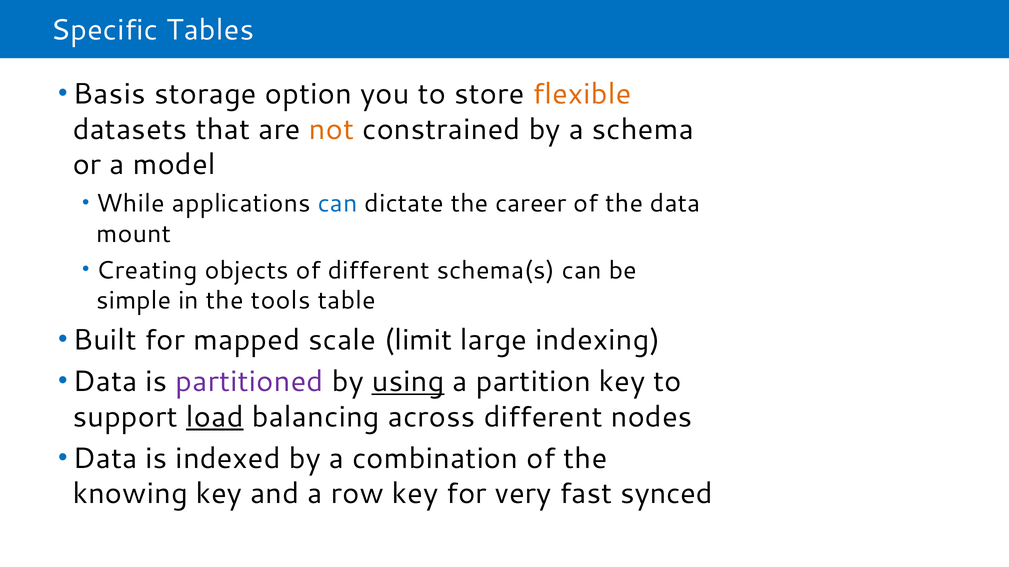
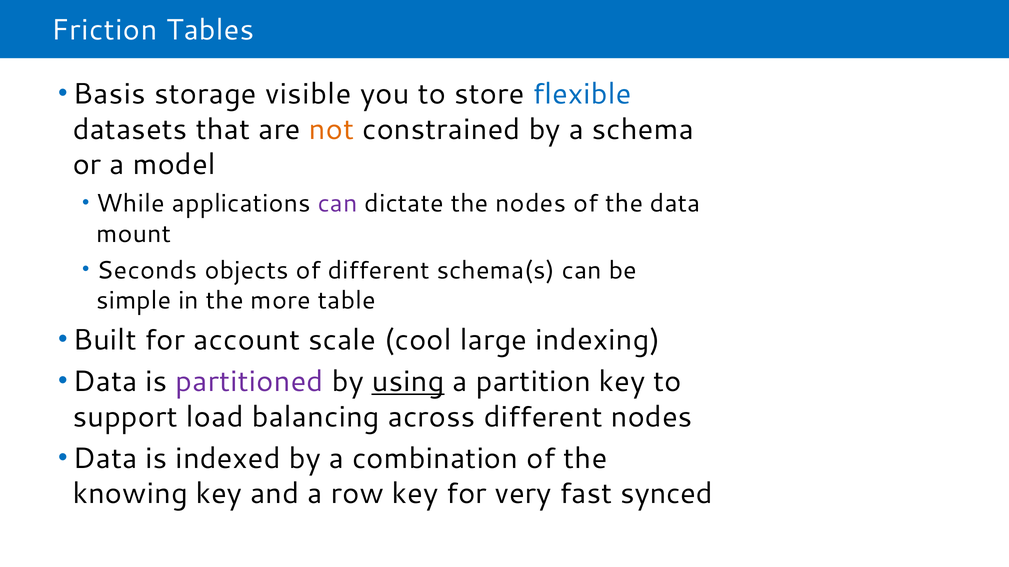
Specific: Specific -> Friction
option: option -> visible
flexible colour: orange -> blue
can at (338, 204) colour: blue -> purple
the career: career -> nodes
Creating: Creating -> Seconds
tools: tools -> more
mapped: mapped -> account
limit: limit -> cool
load underline: present -> none
